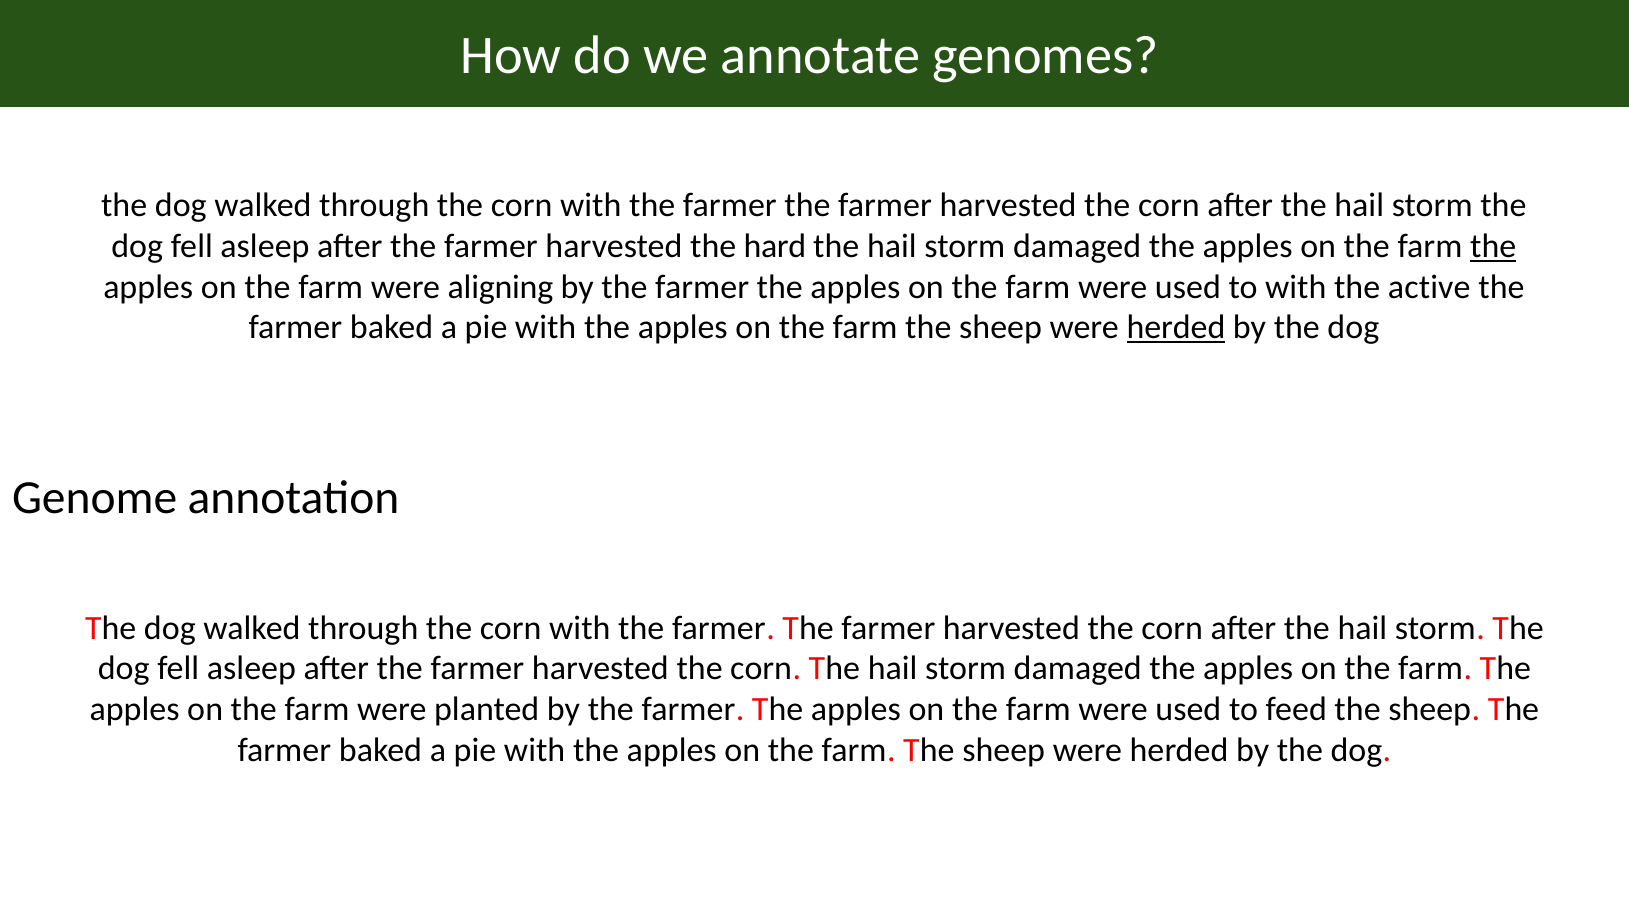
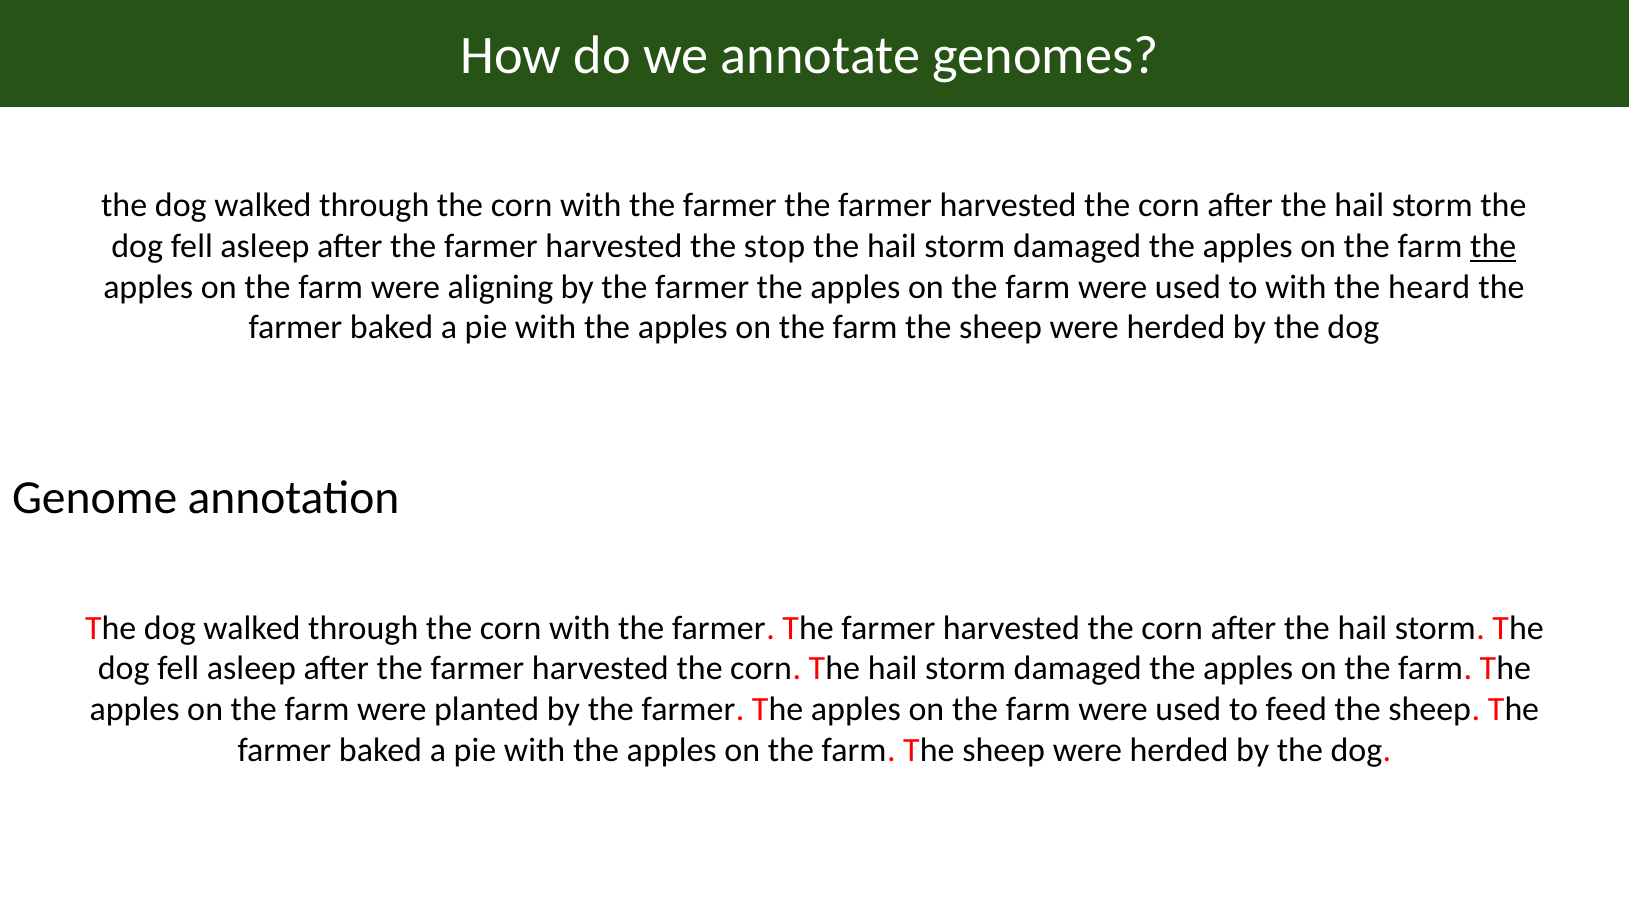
hard: hard -> stop
active: active -> heard
herded at (1176, 328) underline: present -> none
